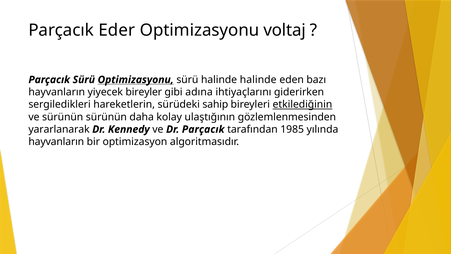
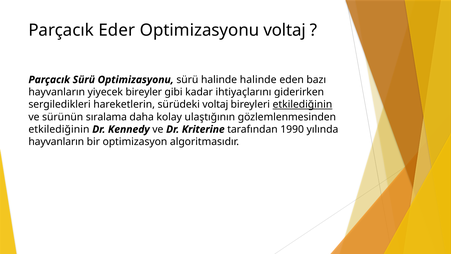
Optimizasyonu at (136, 80) underline: present -> none
adına: adına -> kadar
sürüdeki sahip: sahip -> voltaj
sürünün sürünün: sürünün -> sıralama
yararlanarak at (59, 129): yararlanarak -> etkilediğinin
Dr Parçacık: Parçacık -> Kriterine
1985: 1985 -> 1990
